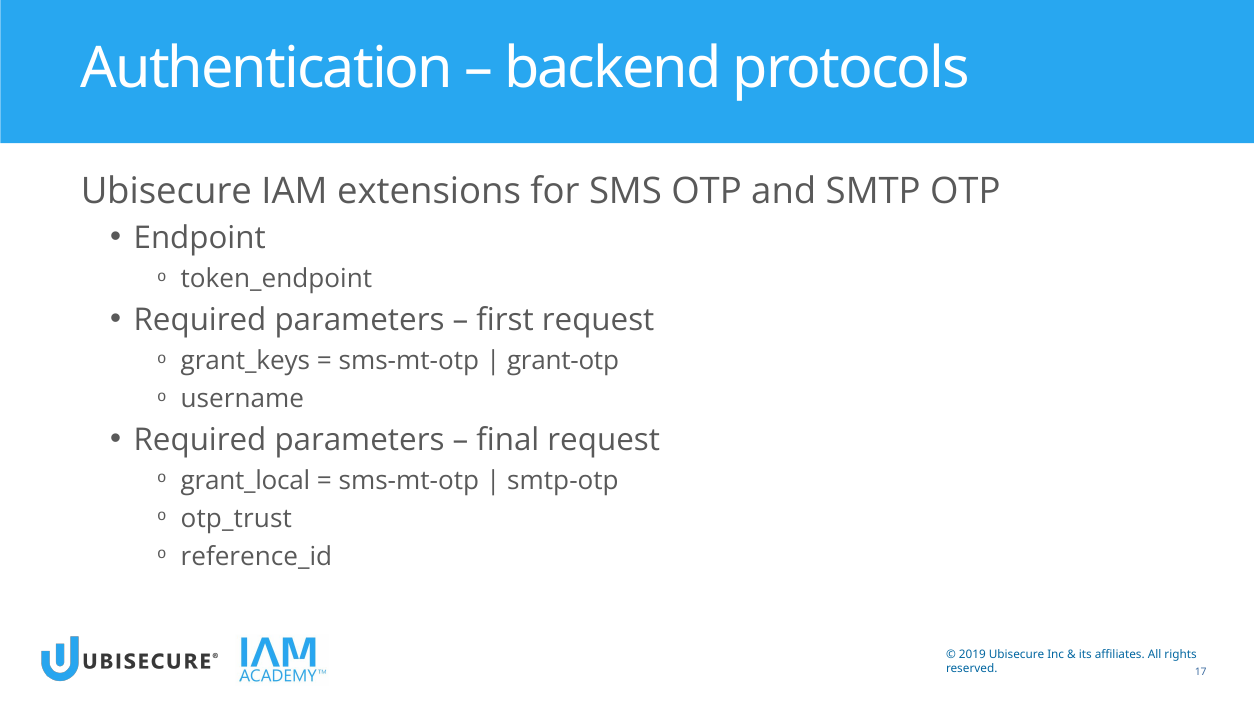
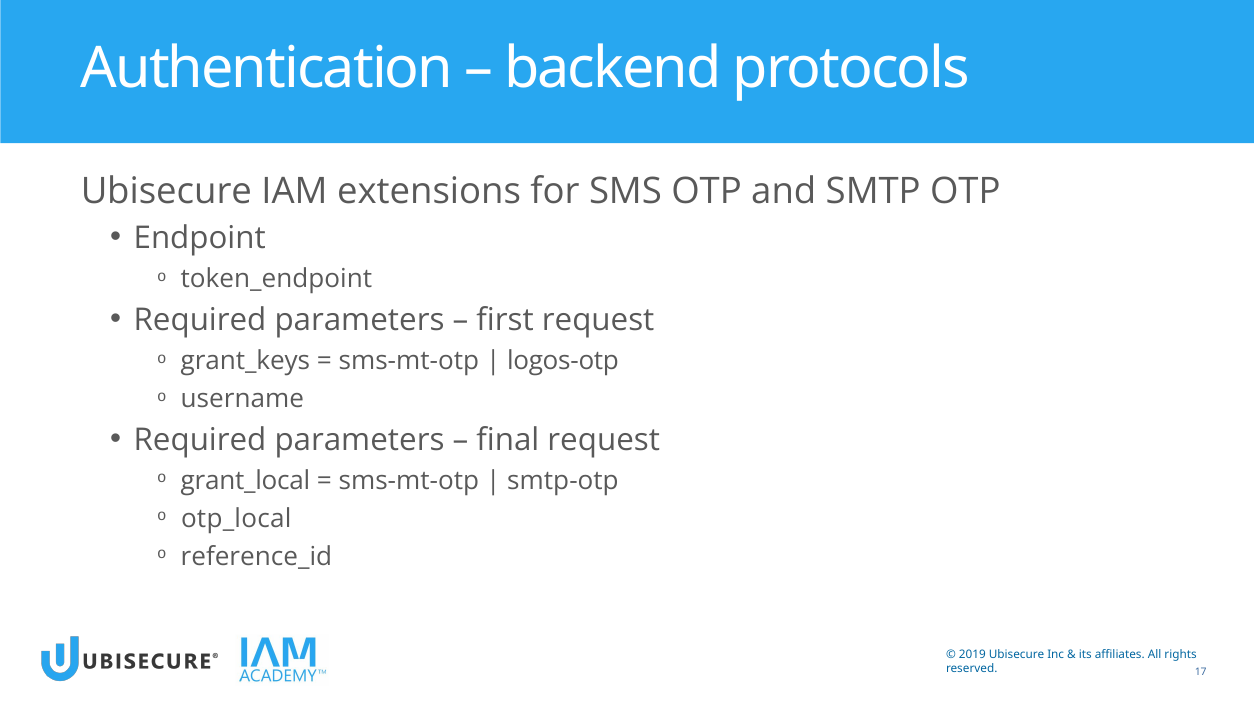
grant-otp: grant-otp -> logos-otp
otp_trust: otp_trust -> otp_local
